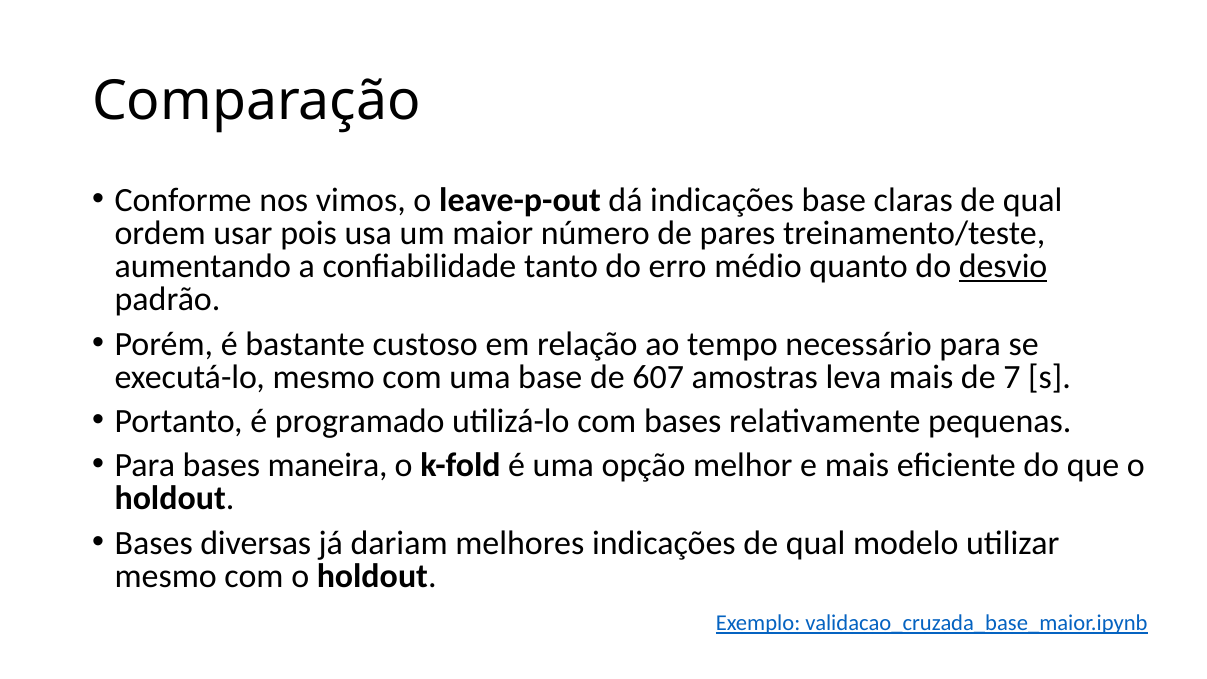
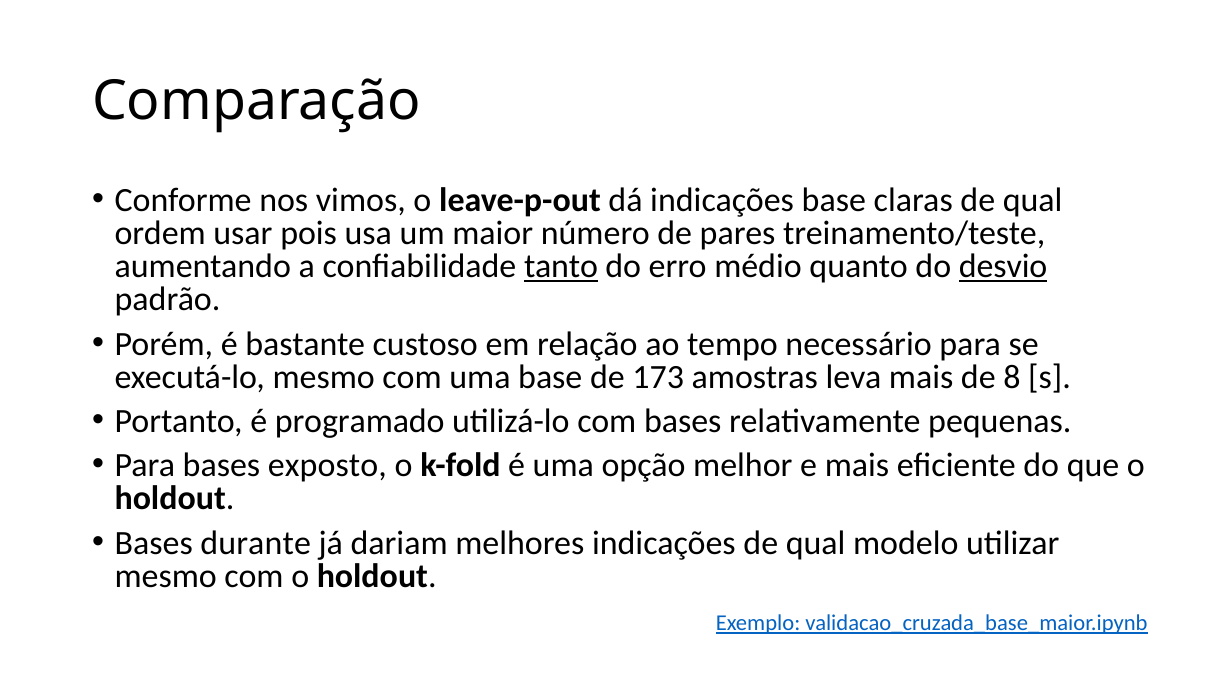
tanto underline: none -> present
607: 607 -> 173
7: 7 -> 8
maneira: maneira -> exposto
diversas: diversas -> durante
